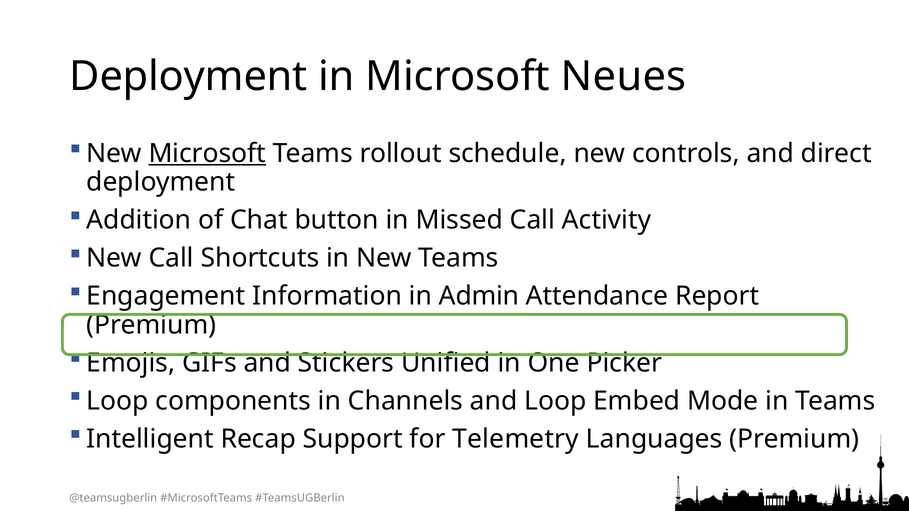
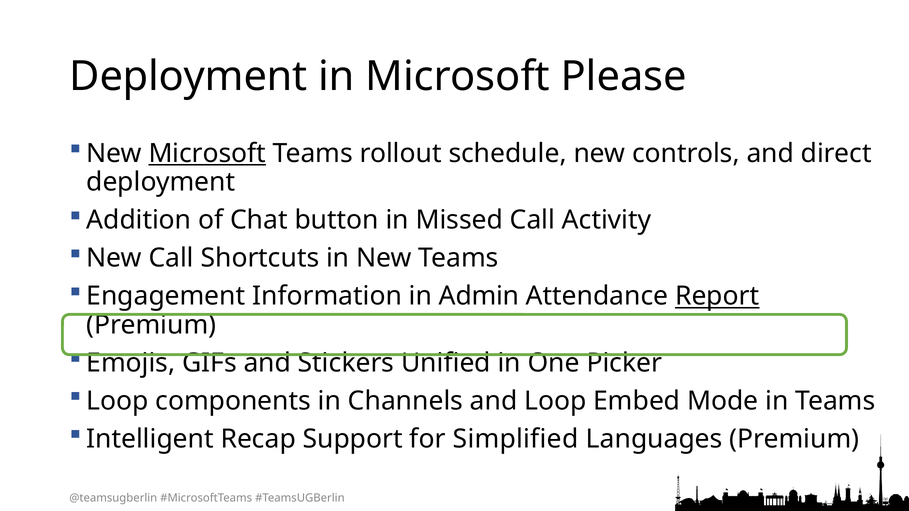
Neues: Neues -> Please
Report underline: none -> present
Telemetry: Telemetry -> Simplified
